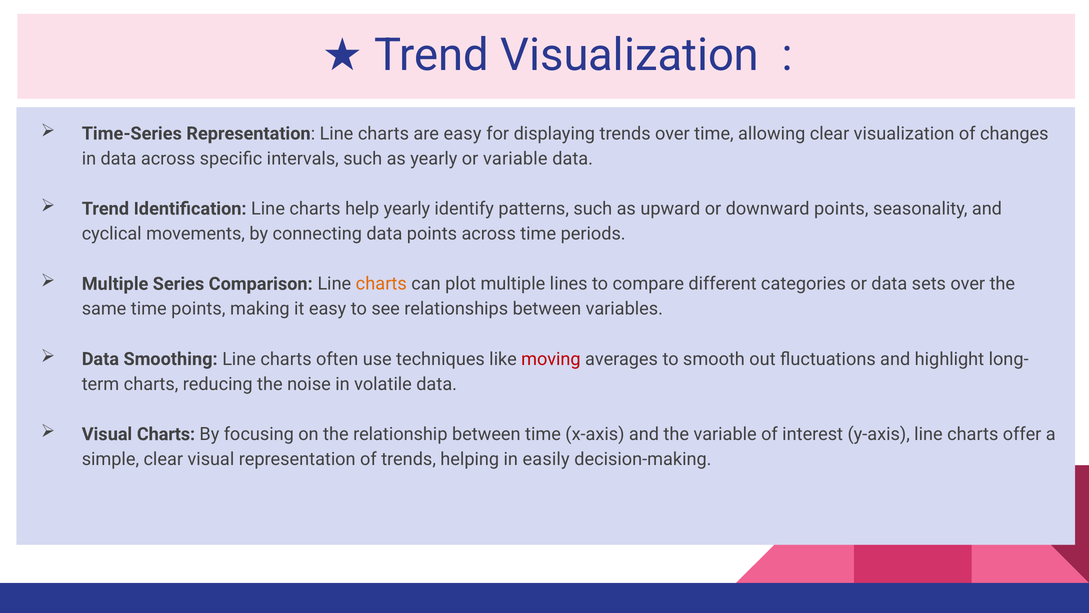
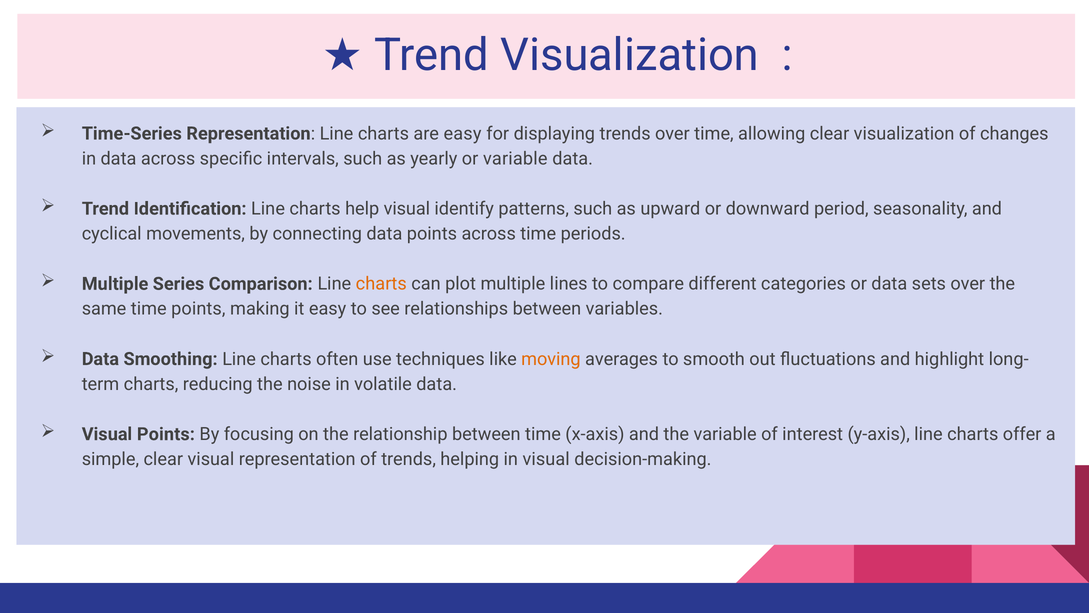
help yearly: yearly -> visual
downward points: points -> period
moving colour: red -> orange
Visual Charts: Charts -> Points
in easily: easily -> visual
